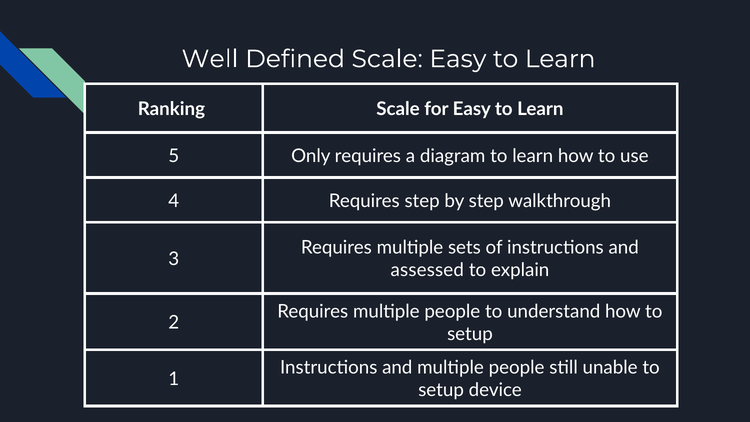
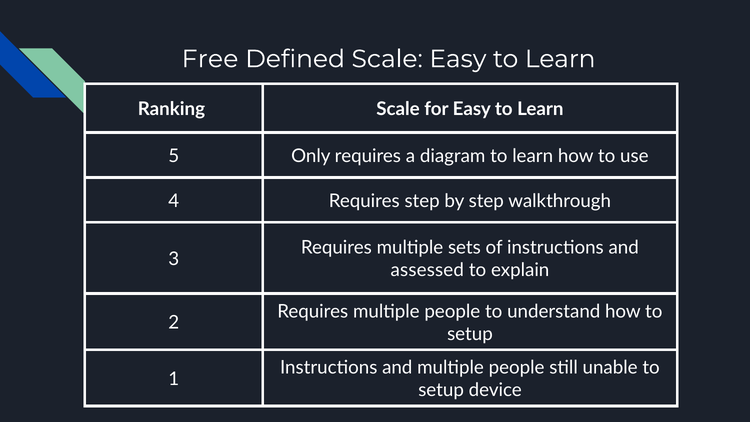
Well: Well -> Free
